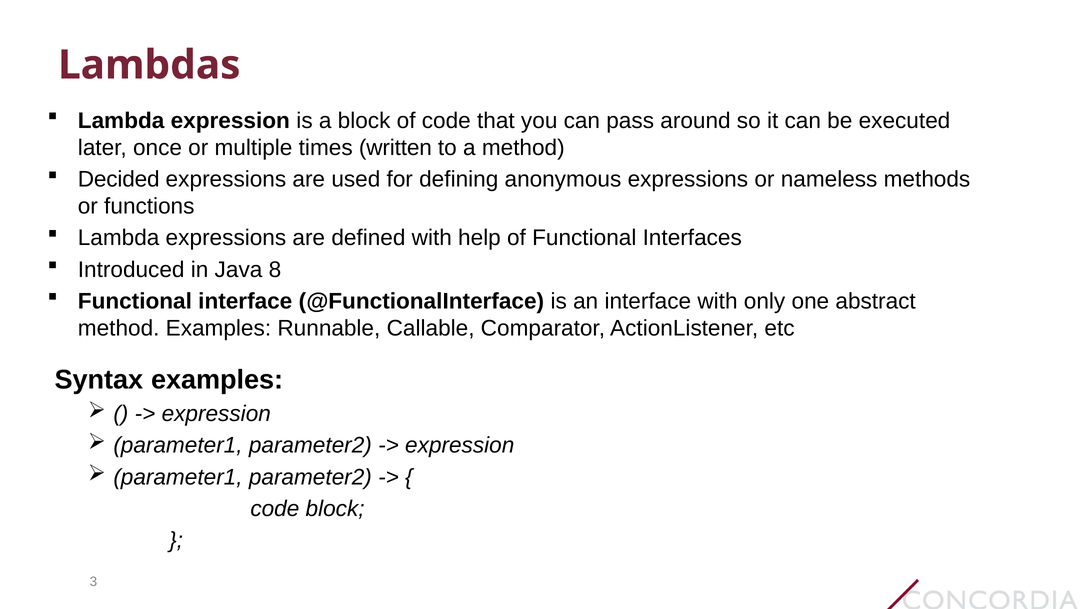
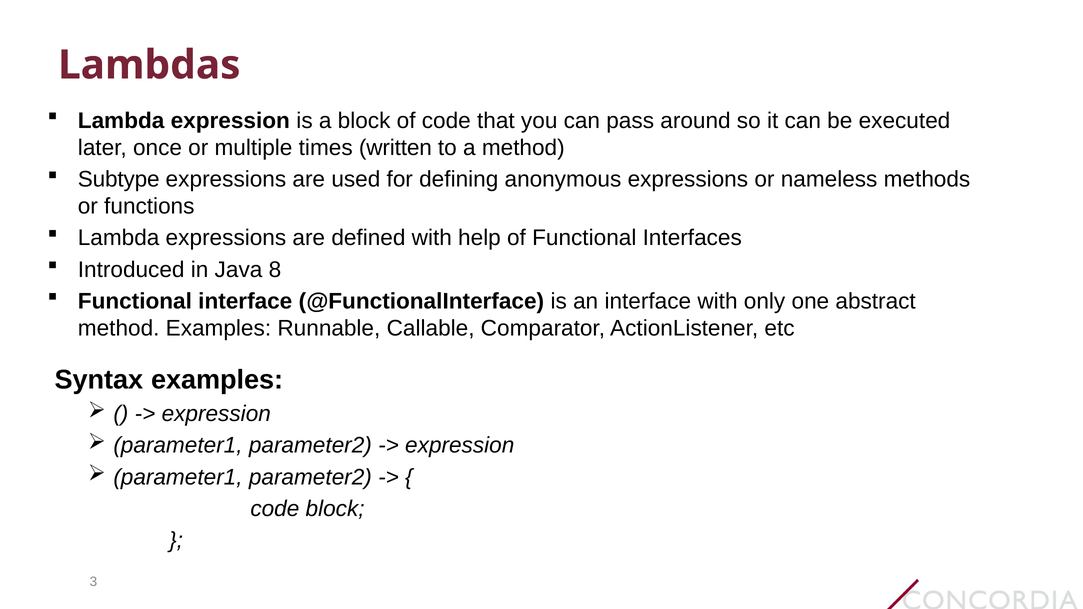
Decided: Decided -> Subtype
